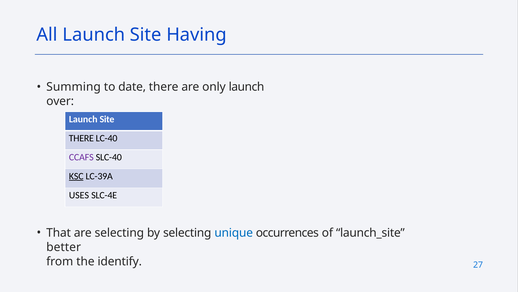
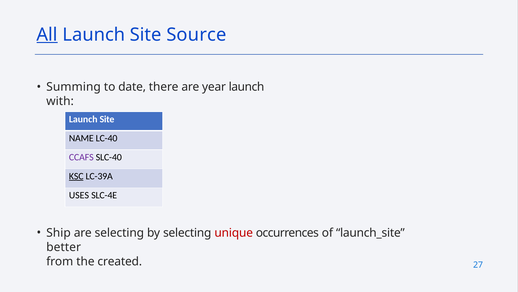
All underline: none -> present
Having: Having -> Source
only: only -> year
over: over -> with
THERE at (81, 138): THERE -> NAME
That: That -> Ship
unique colour: blue -> red
identify: identify -> created
